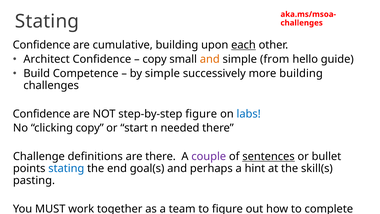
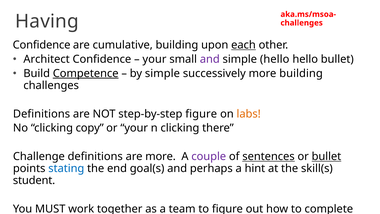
Stating at (47, 21): Stating -> Having
copy at (155, 59): copy -> your
and at (210, 59) colour: orange -> purple
simple from: from -> hello
hello guide: guide -> bullet
Competence underline: none -> present
Confidence at (42, 114): Confidence -> Definitions
labs colour: blue -> orange
or start: start -> your
n needed: needed -> clicking
are there: there -> more
bullet at (326, 156) underline: none -> present
pasting: pasting -> student
